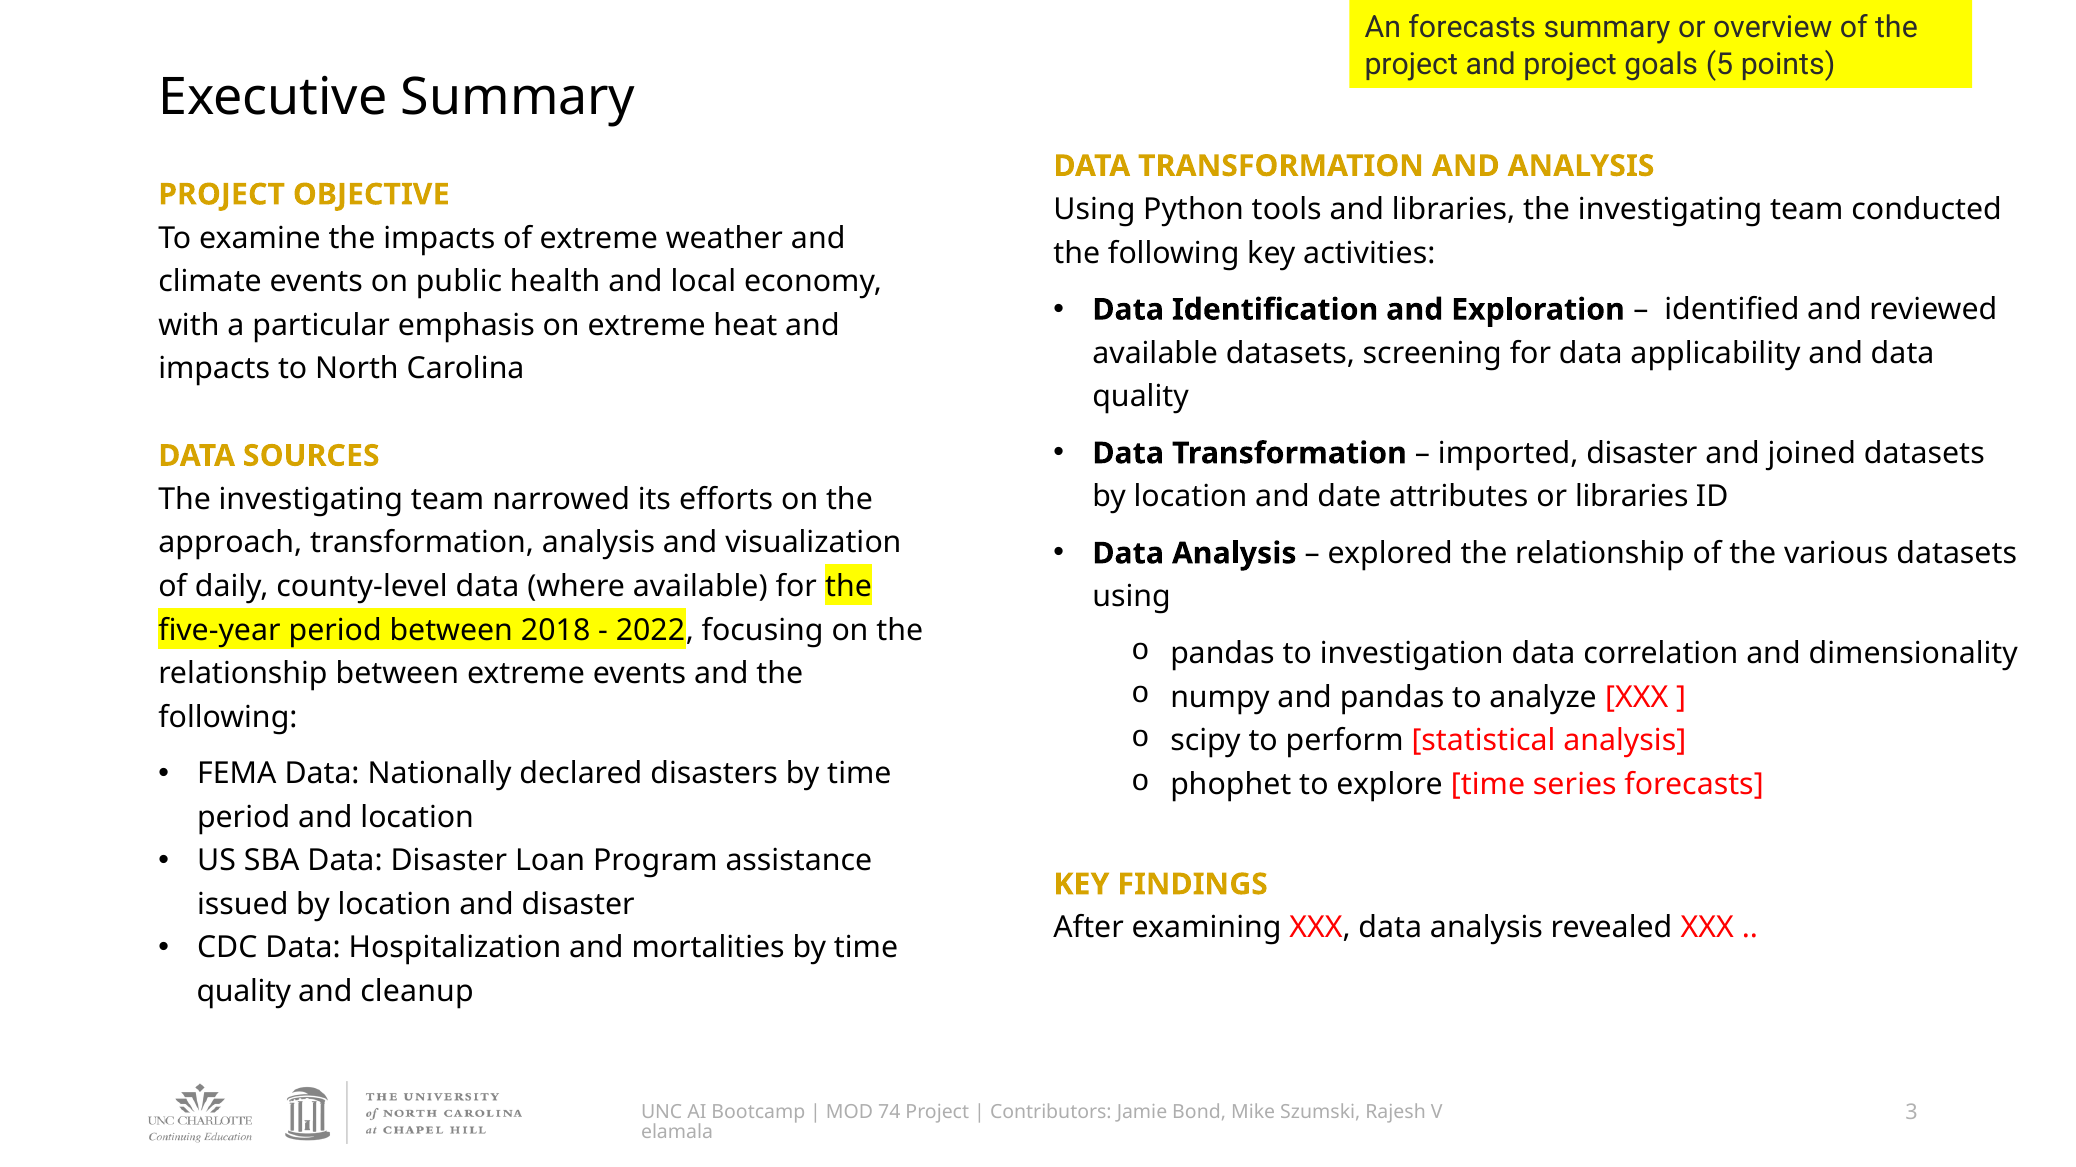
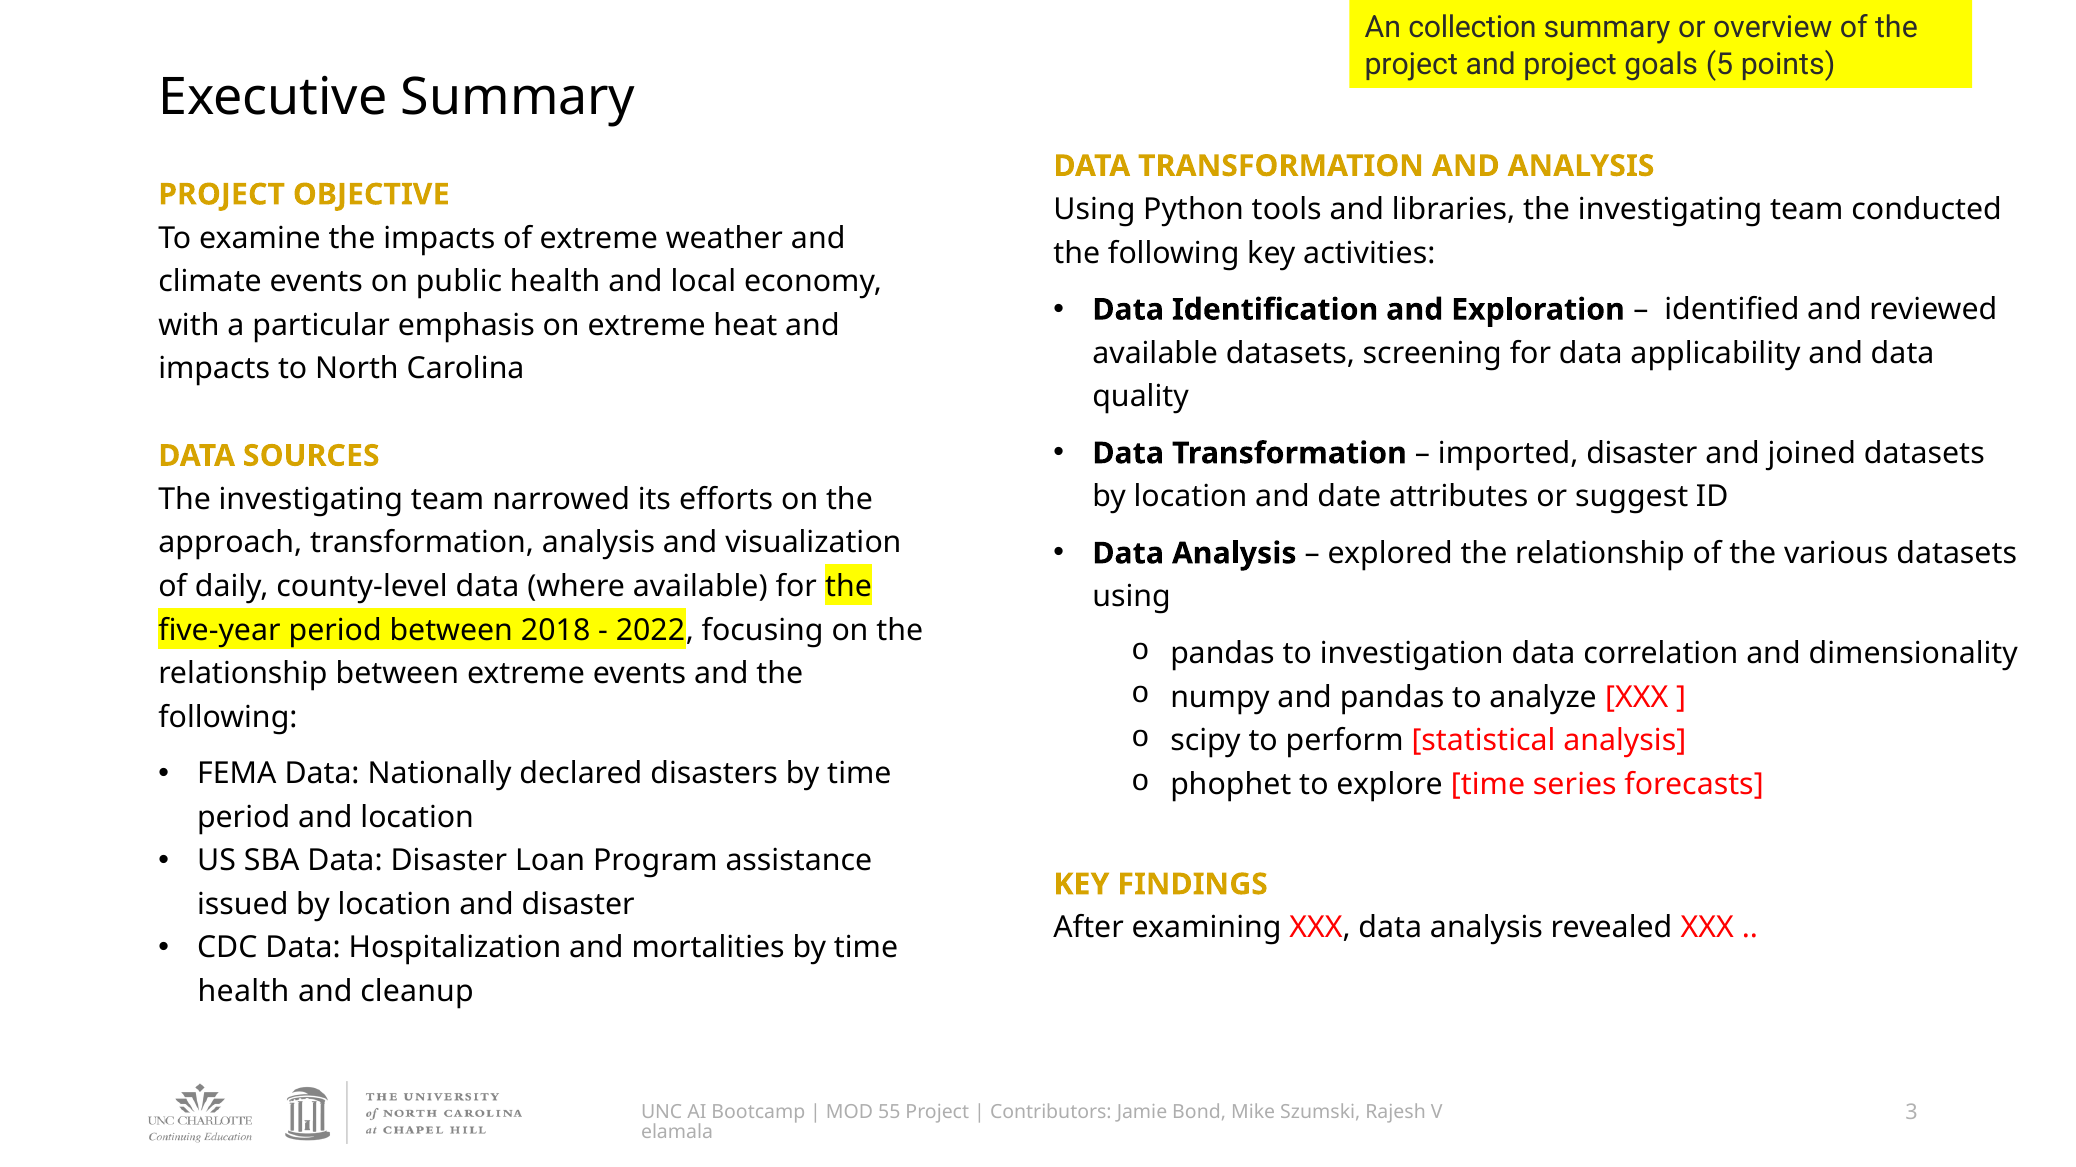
An forecasts: forecasts -> collection
or libraries: libraries -> suggest
quality at (244, 992): quality -> health
74: 74 -> 55
